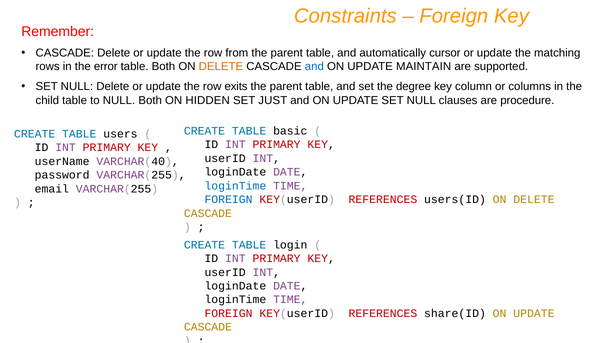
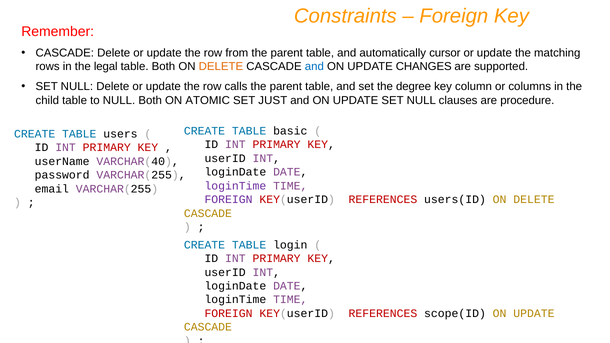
error: error -> legal
MAINTAIN: MAINTAIN -> CHANGES
exits: exits -> calls
HIDDEN: HIDDEN -> ATOMIC
loginTime at (235, 186) colour: blue -> purple
FOREIGN at (229, 200) colour: blue -> purple
share(ID: share(ID -> scope(ID
